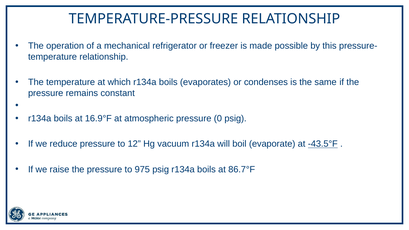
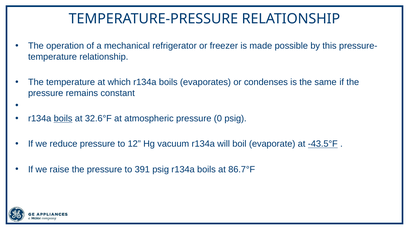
boils at (63, 119) underline: none -> present
16.9°F: 16.9°F -> 32.6°F
975: 975 -> 391
